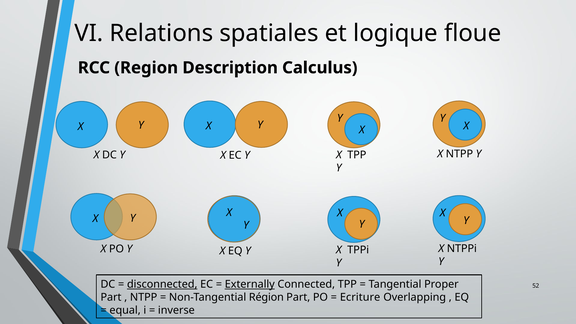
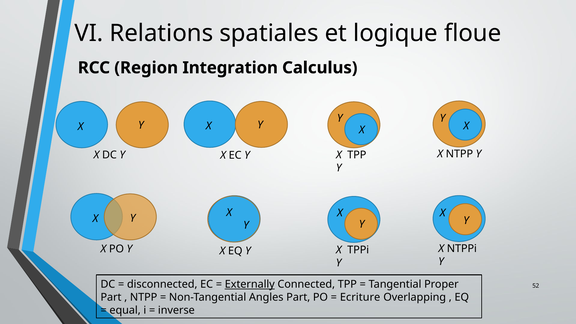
Description: Description -> Integration
disconnected underline: present -> none
Région: Région -> Angles
